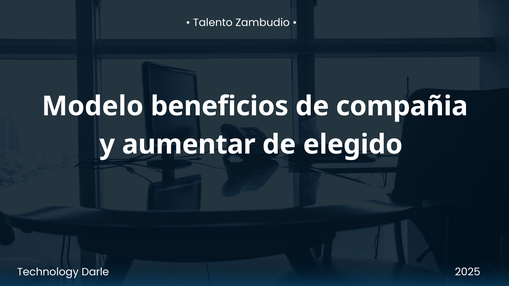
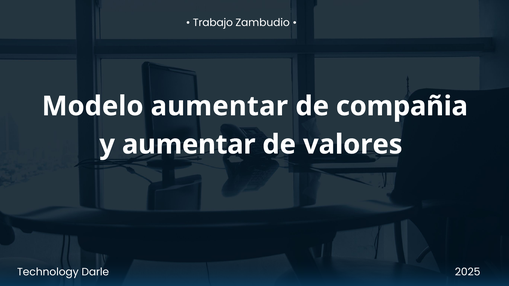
Talento: Talento -> Trabajo
Modelo beneficios: beneficios -> aumentar
elegido: elegido -> valores
